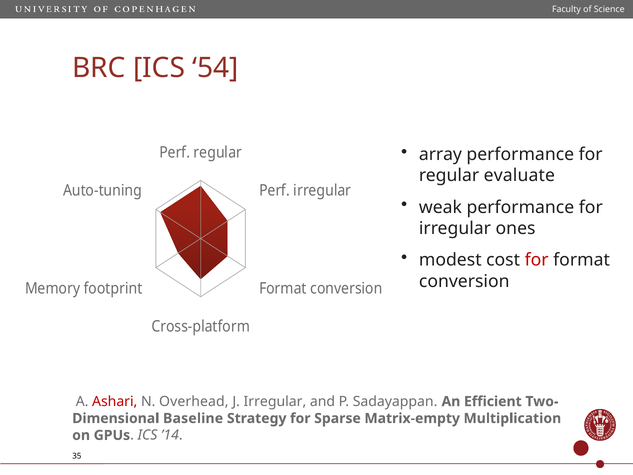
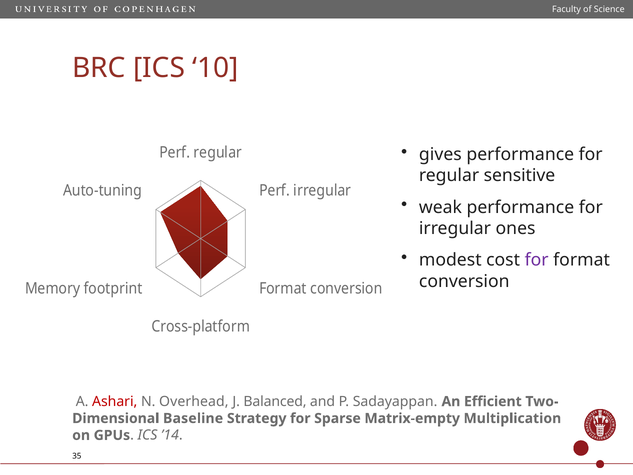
54: 54 -> 10
array: array -> gives
evaluate: evaluate -> sensitive
for at (537, 260) colour: red -> purple
J Irregular: Irregular -> Balanced
